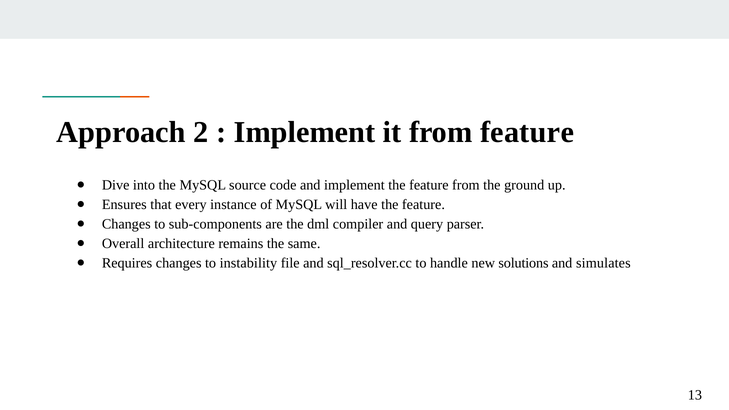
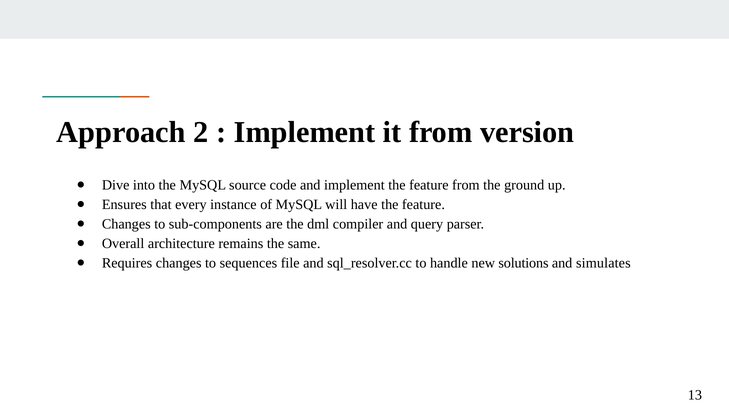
from feature: feature -> version
instability: instability -> sequences
